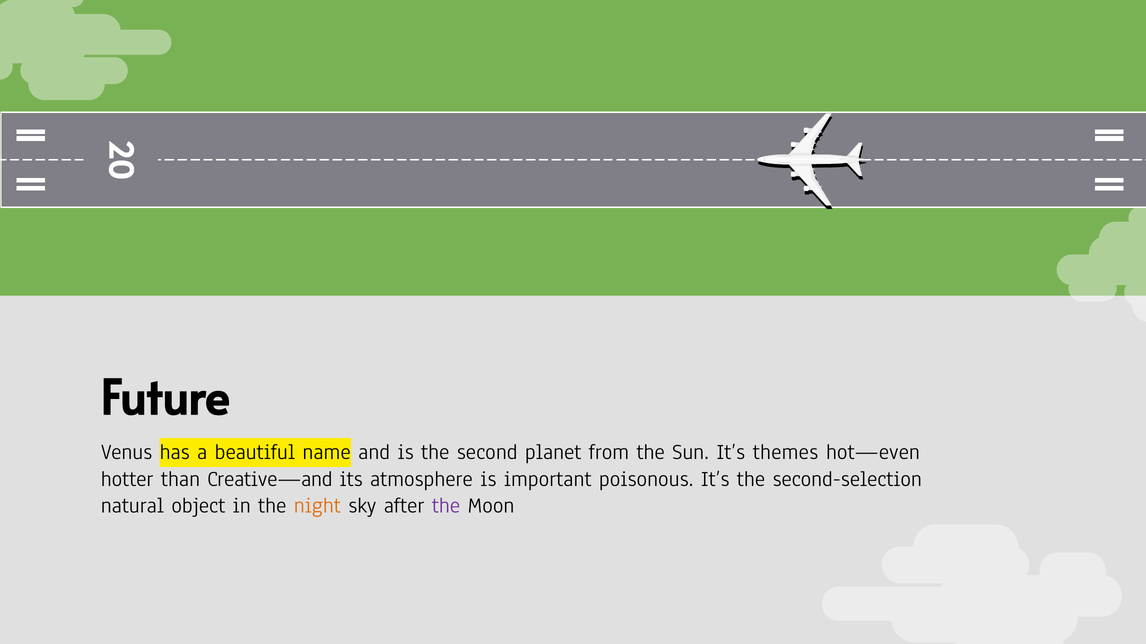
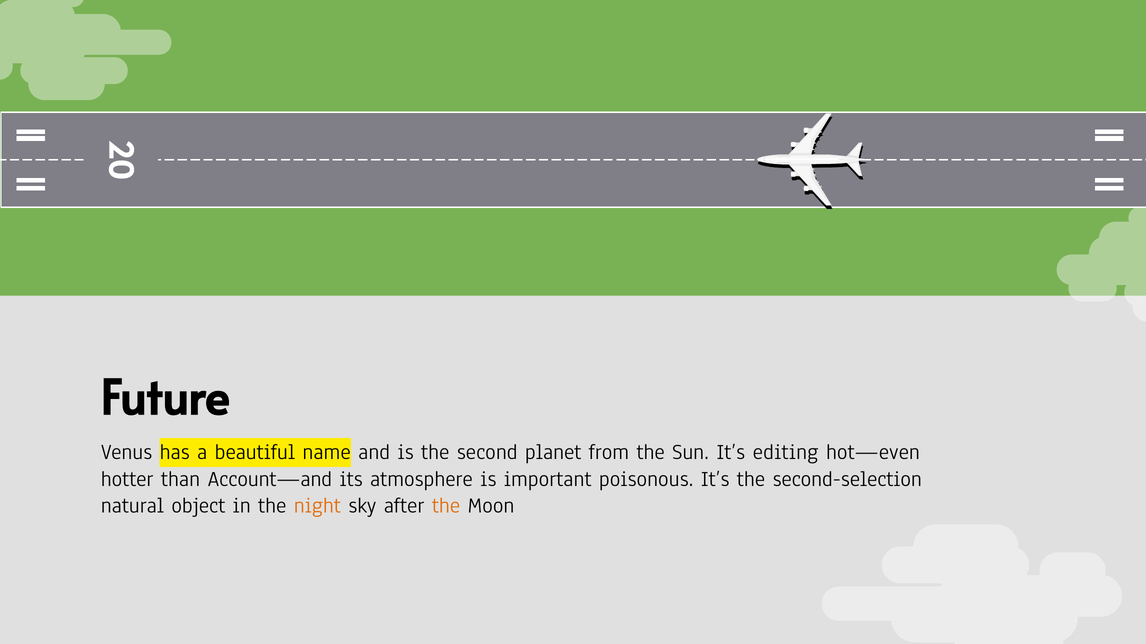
themes: themes -> editing
Creative—and: Creative—and -> Account—and
the at (446, 506) colour: purple -> orange
